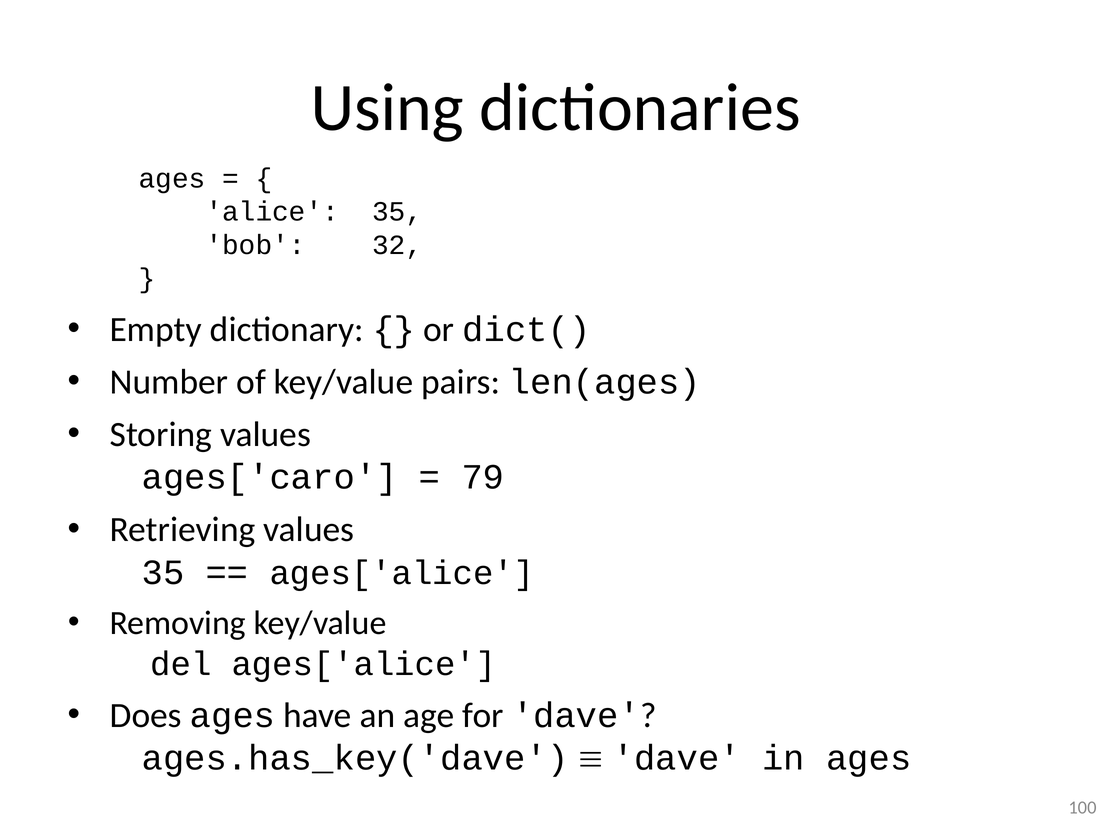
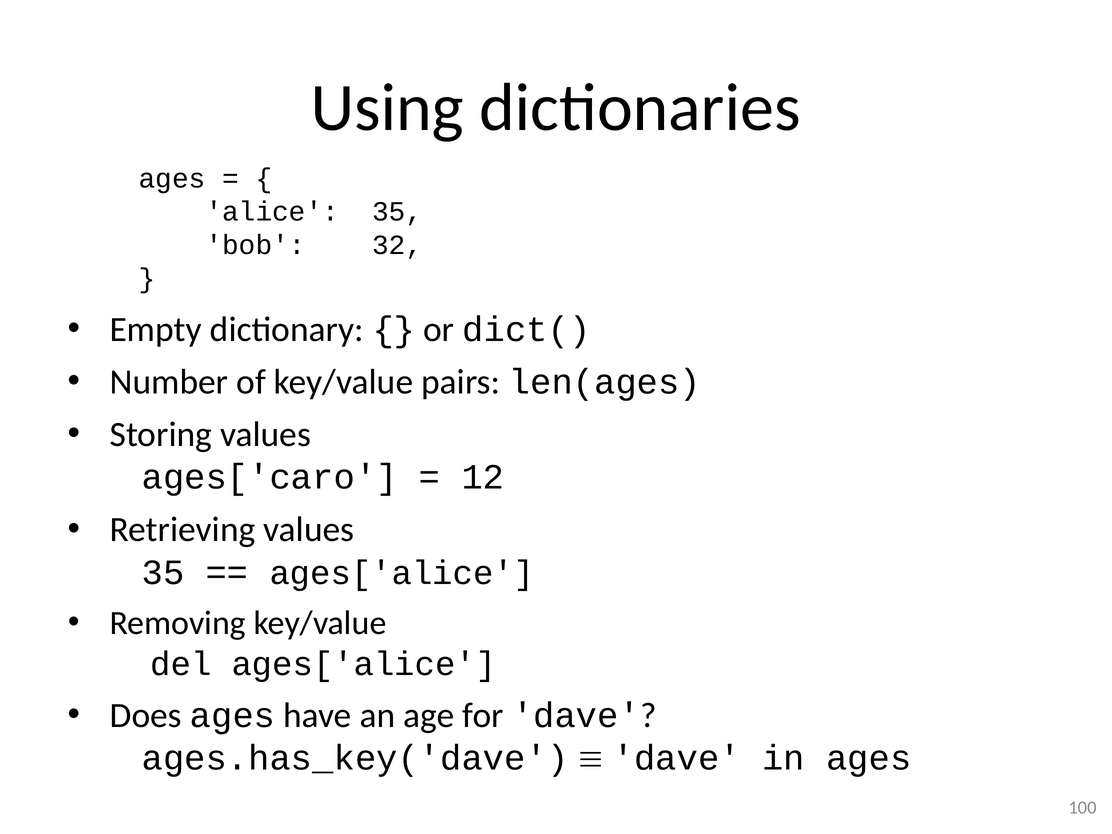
79: 79 -> 12
